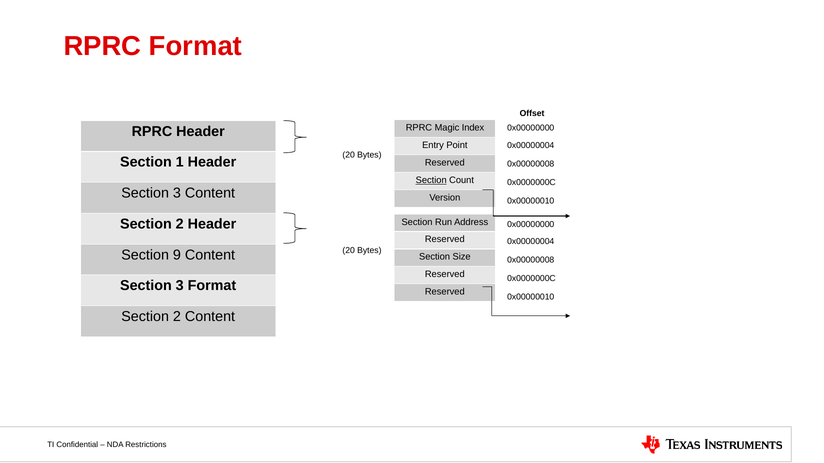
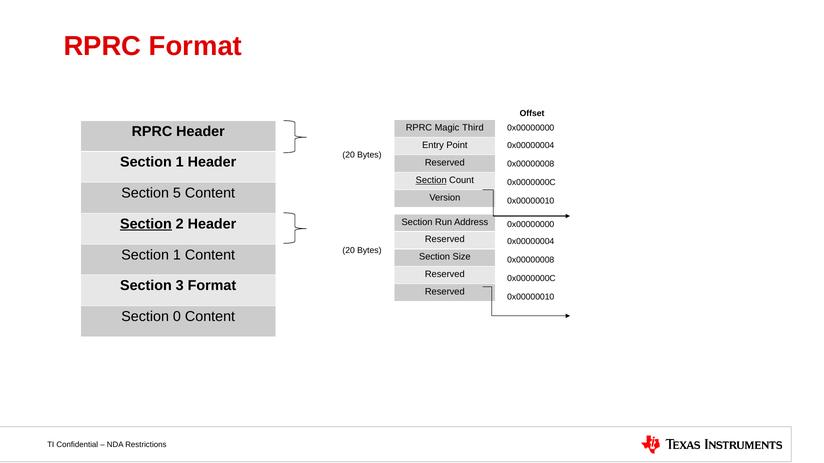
Index: Index -> Third
3 at (177, 193): 3 -> 5
Section at (146, 224) underline: none -> present
9 at (177, 255): 9 -> 1
2 at (177, 317): 2 -> 0
